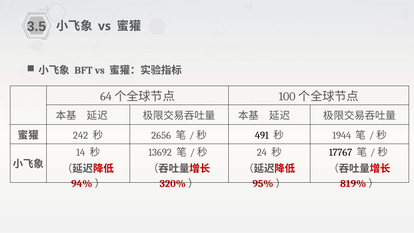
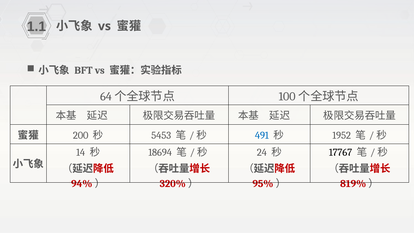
3.5: 3.5 -> 1.1
242: 242 -> 200
2656: 2656 -> 5453
491 colour: black -> blue
1944: 1944 -> 1952
13692: 13692 -> 18694
